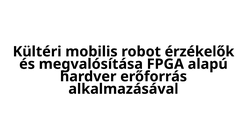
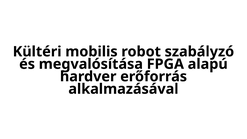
érzékelők: érzékelők -> szabályzó
